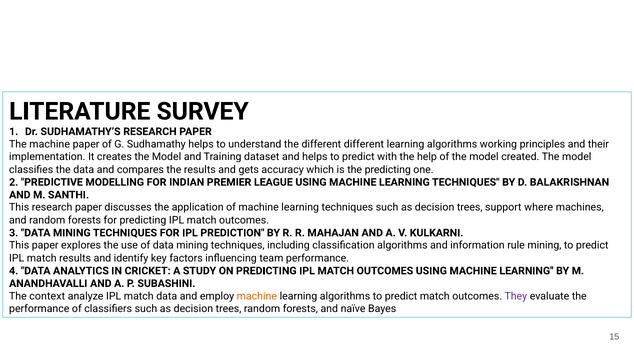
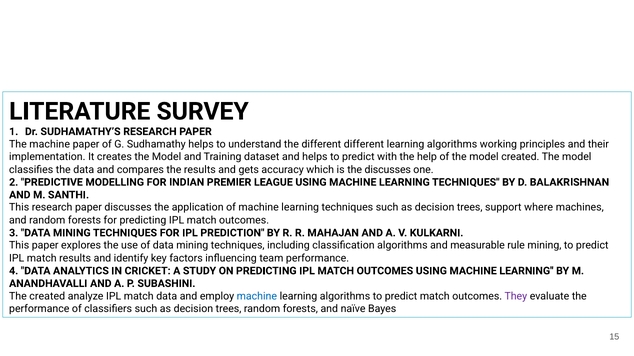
the predicting: predicting -> discusses
information: information -> measurable
The context: context -> created
machine at (257, 297) colour: orange -> blue
